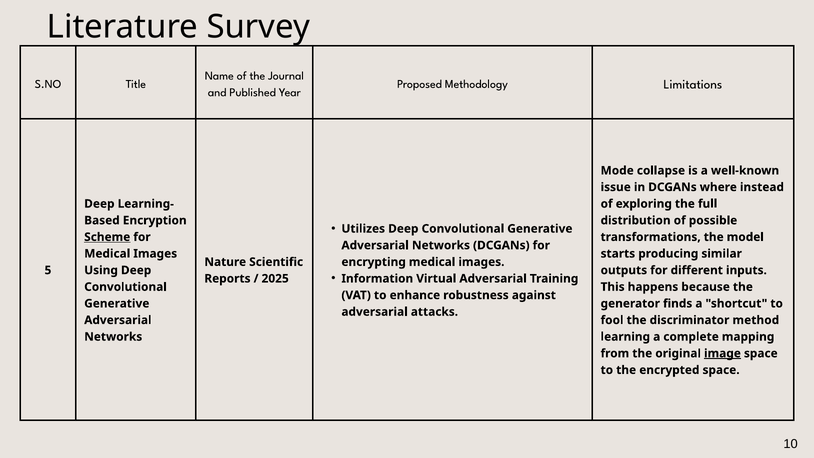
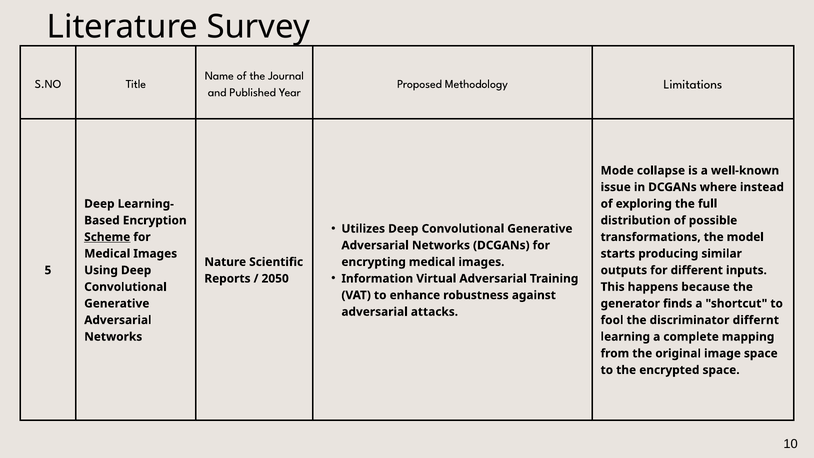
2025: 2025 -> 2050
method: method -> differnt
image underline: present -> none
